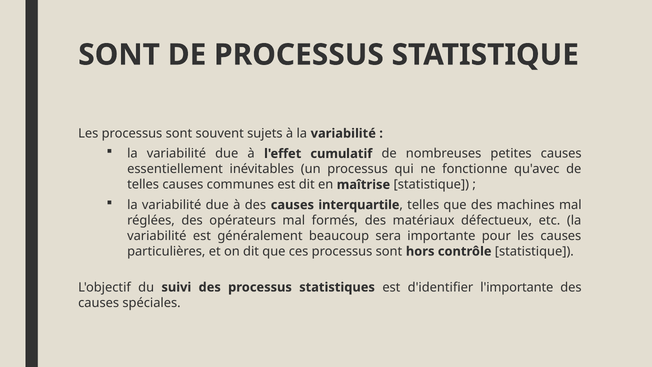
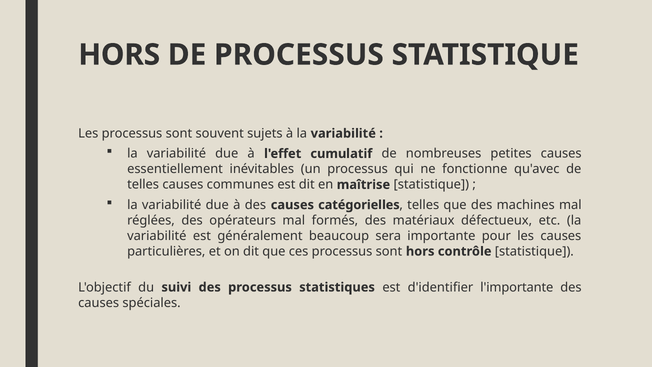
SONT at (119, 55): SONT -> HORS
interquartile: interquartile -> catégorielles
